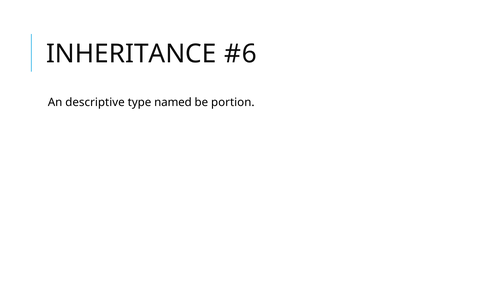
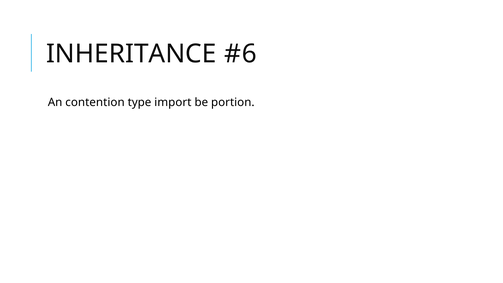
descriptive: descriptive -> contention
named: named -> import
